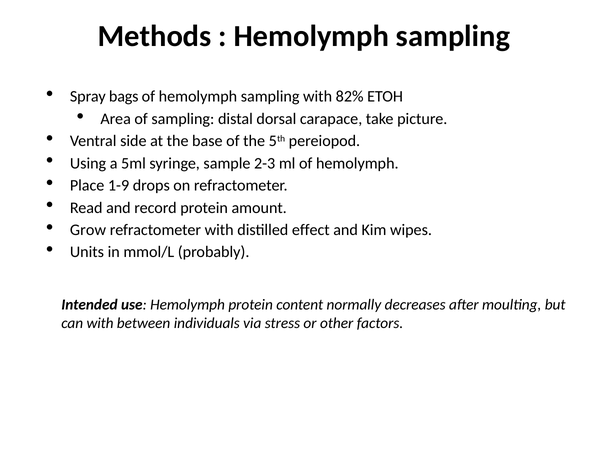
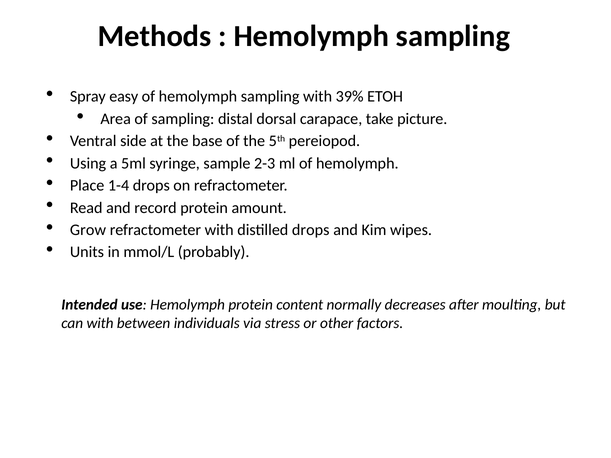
bags: bags -> easy
82%: 82% -> 39%
1-9: 1-9 -> 1-4
distilled effect: effect -> drops
